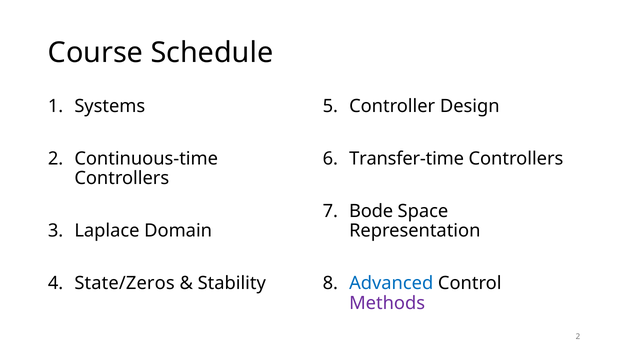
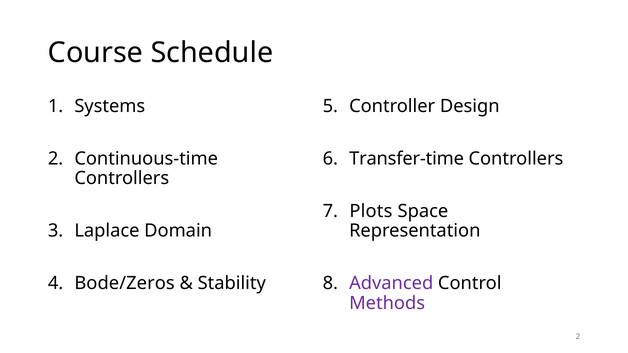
Bode: Bode -> Plots
State/Zeros: State/Zeros -> Bode/Zeros
Advanced colour: blue -> purple
